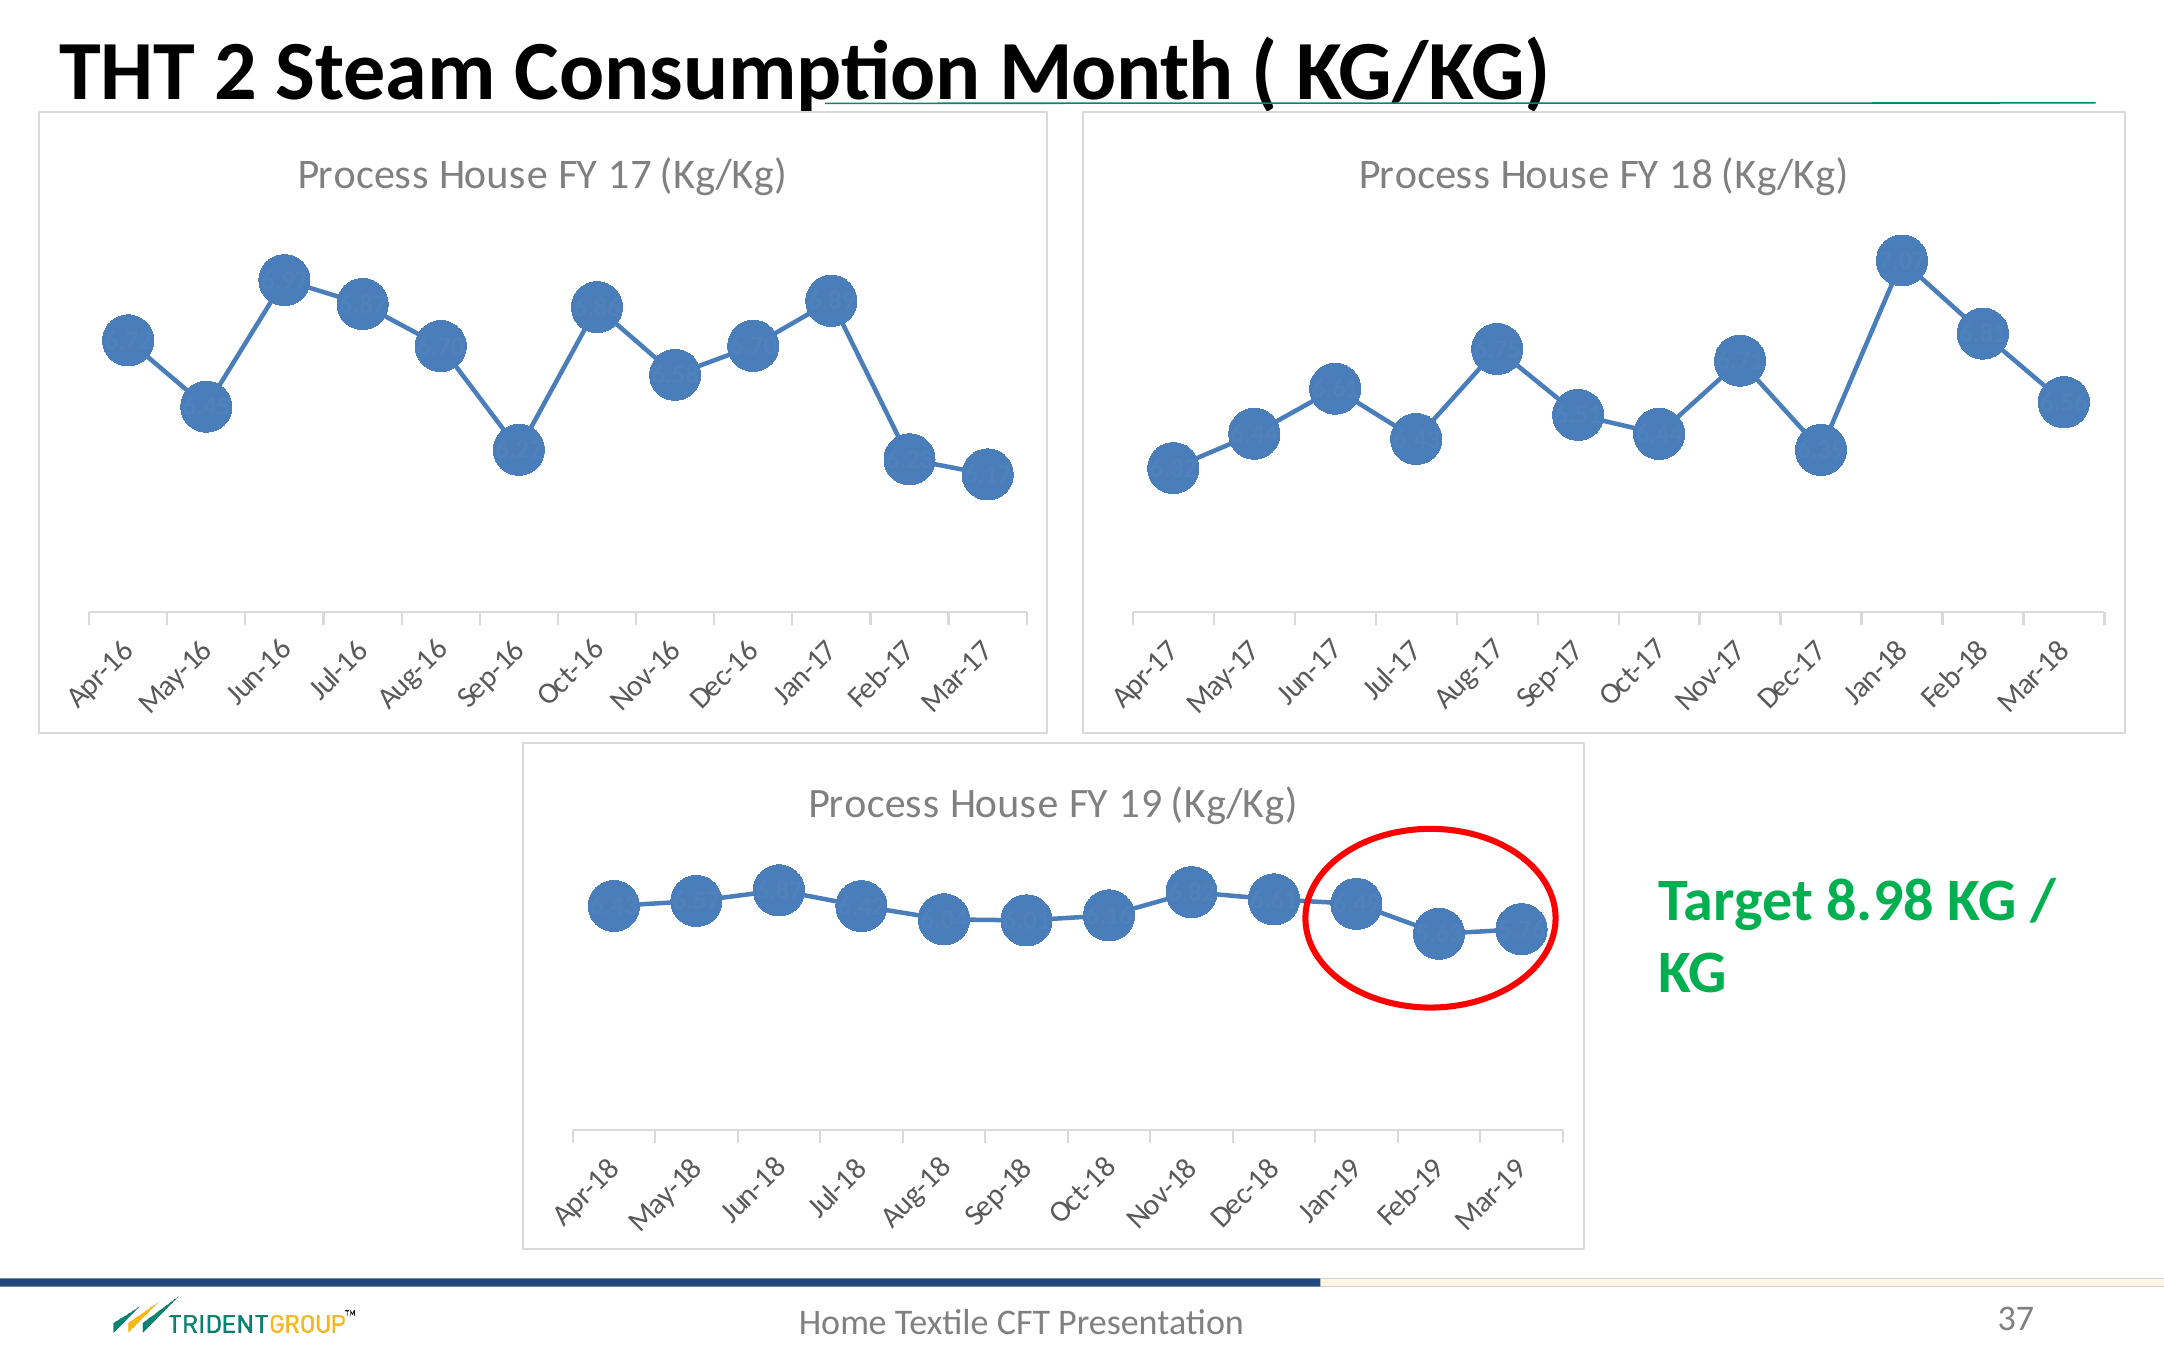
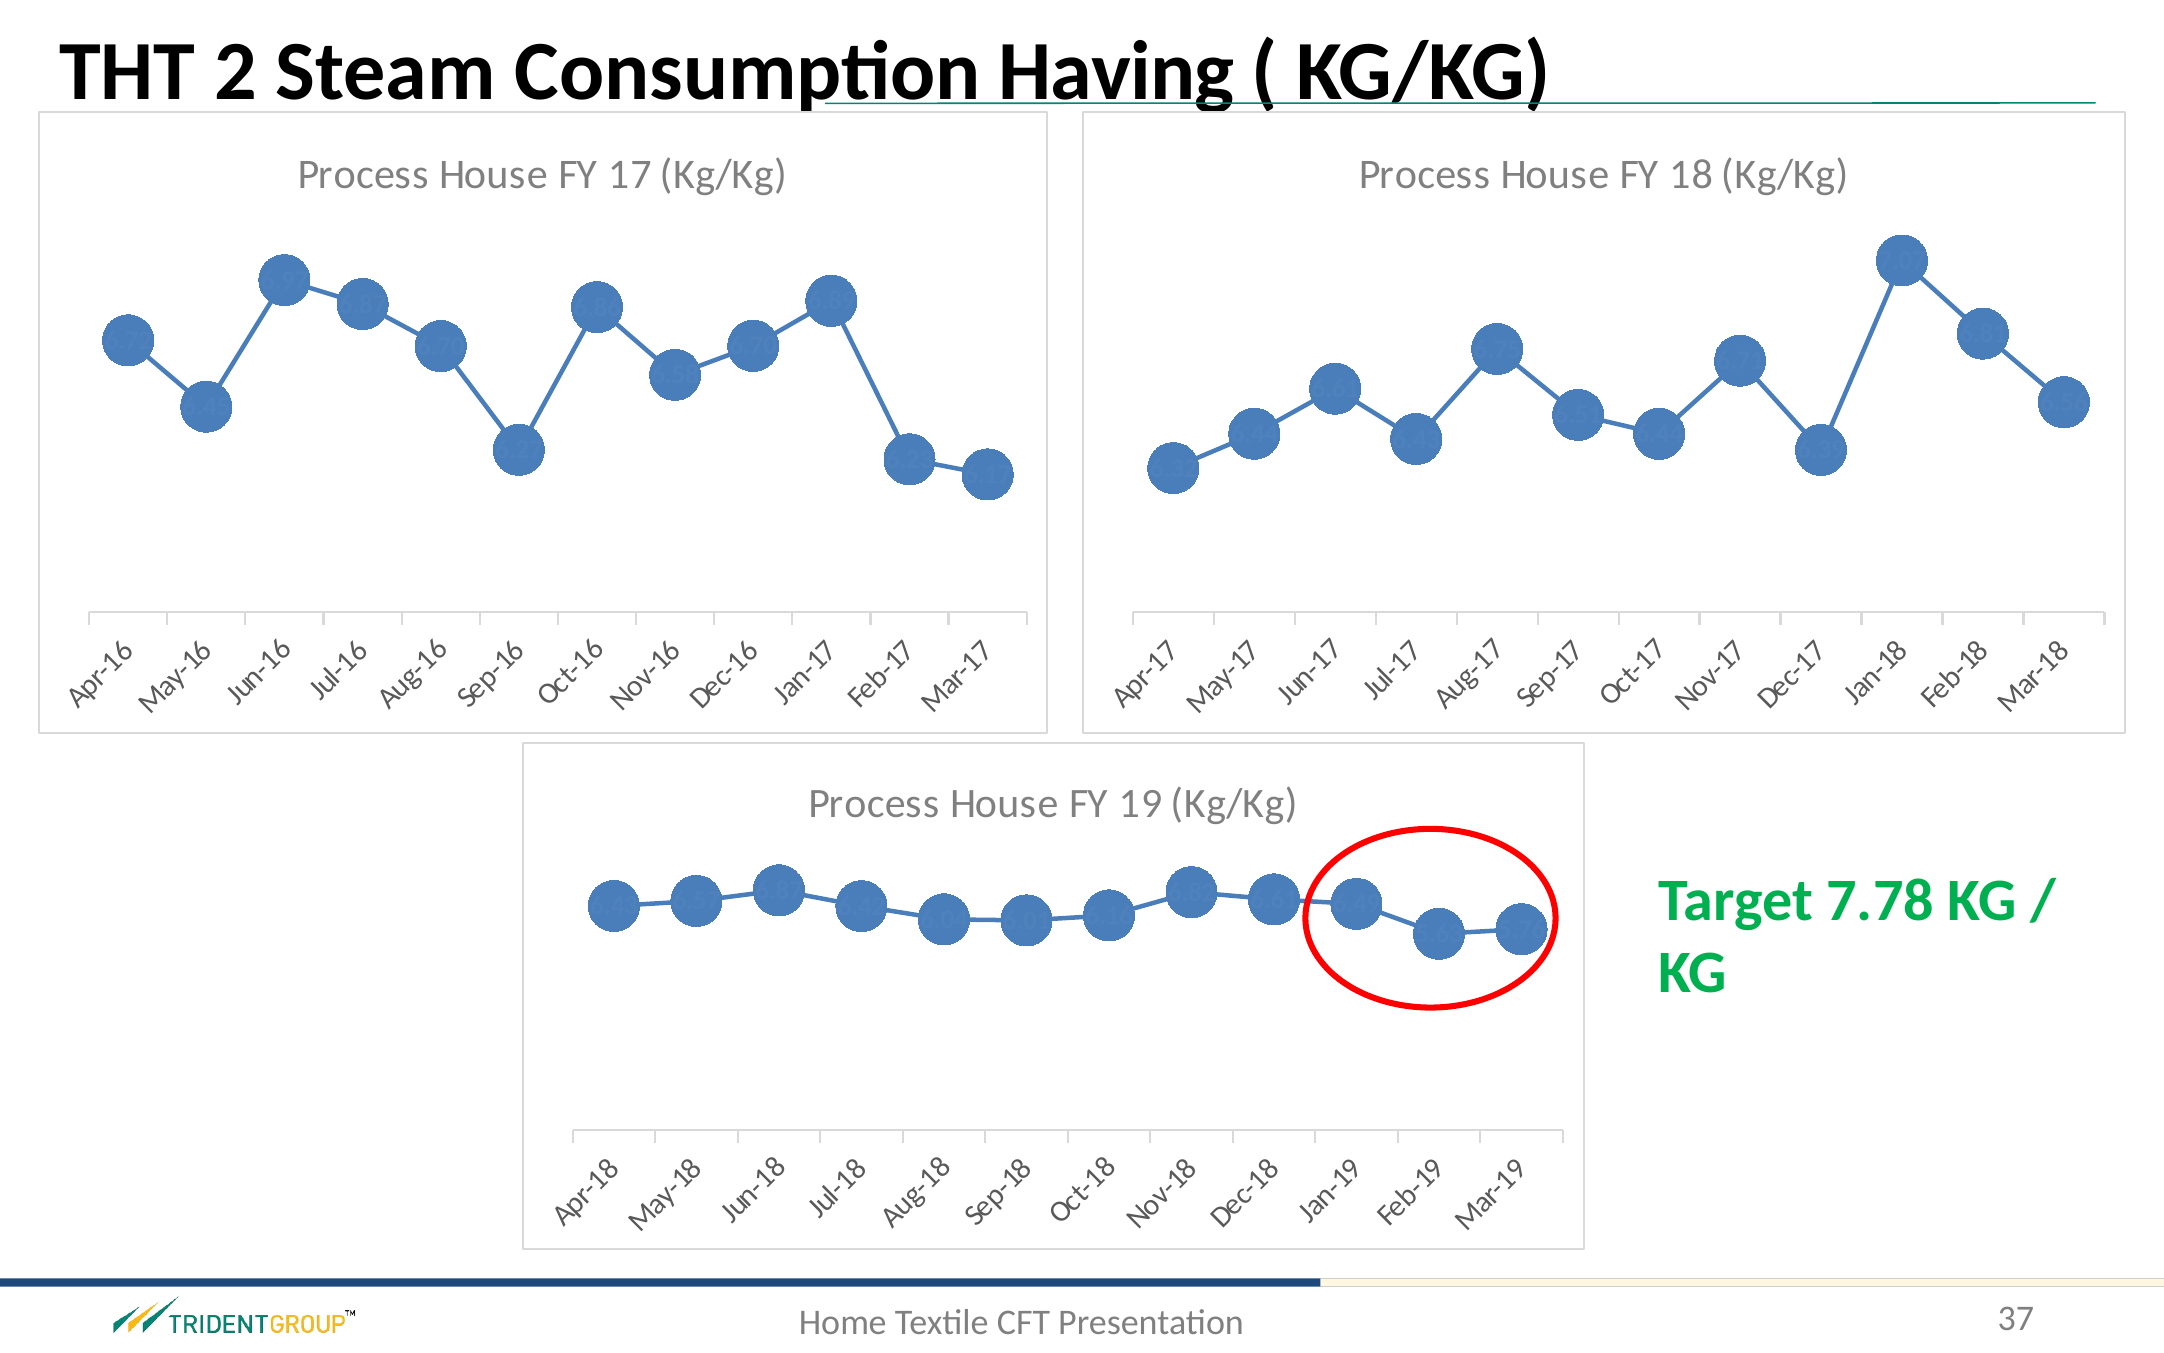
Month: Month -> Having
8.98: 8.98 -> 7.78
